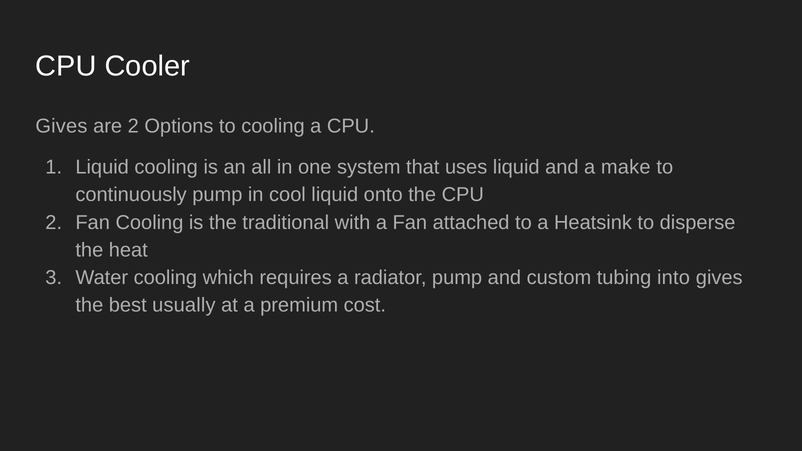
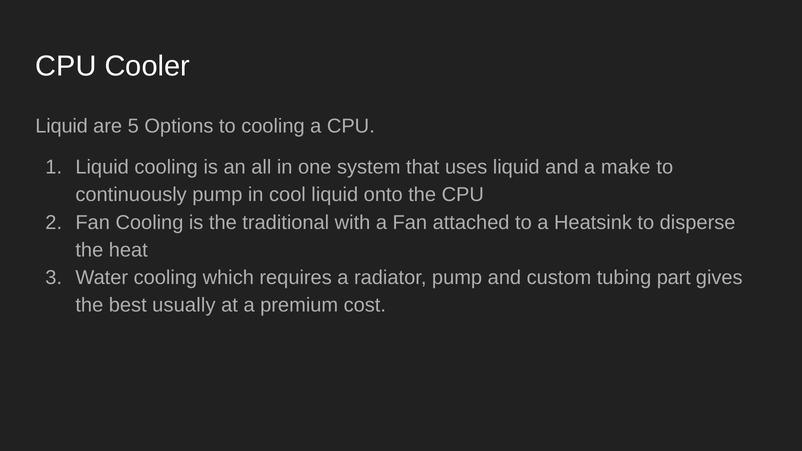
Gives at (61, 126): Gives -> Liquid
are 2: 2 -> 5
into: into -> part
